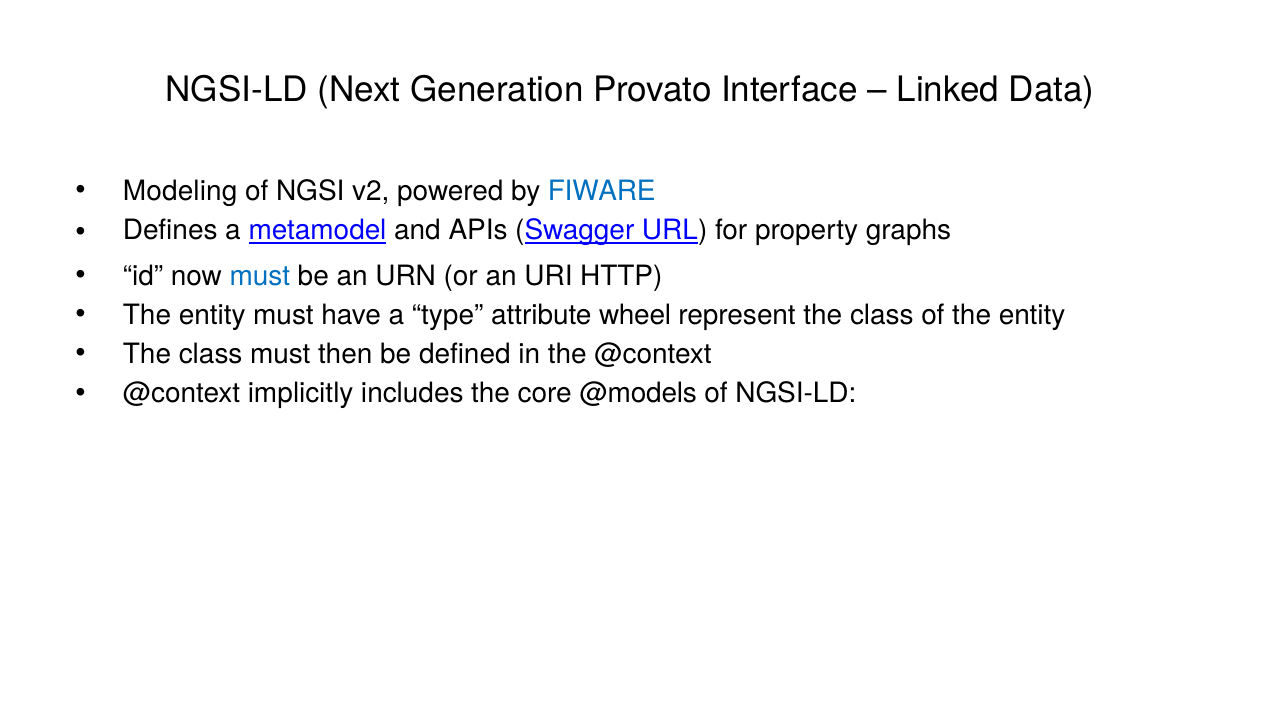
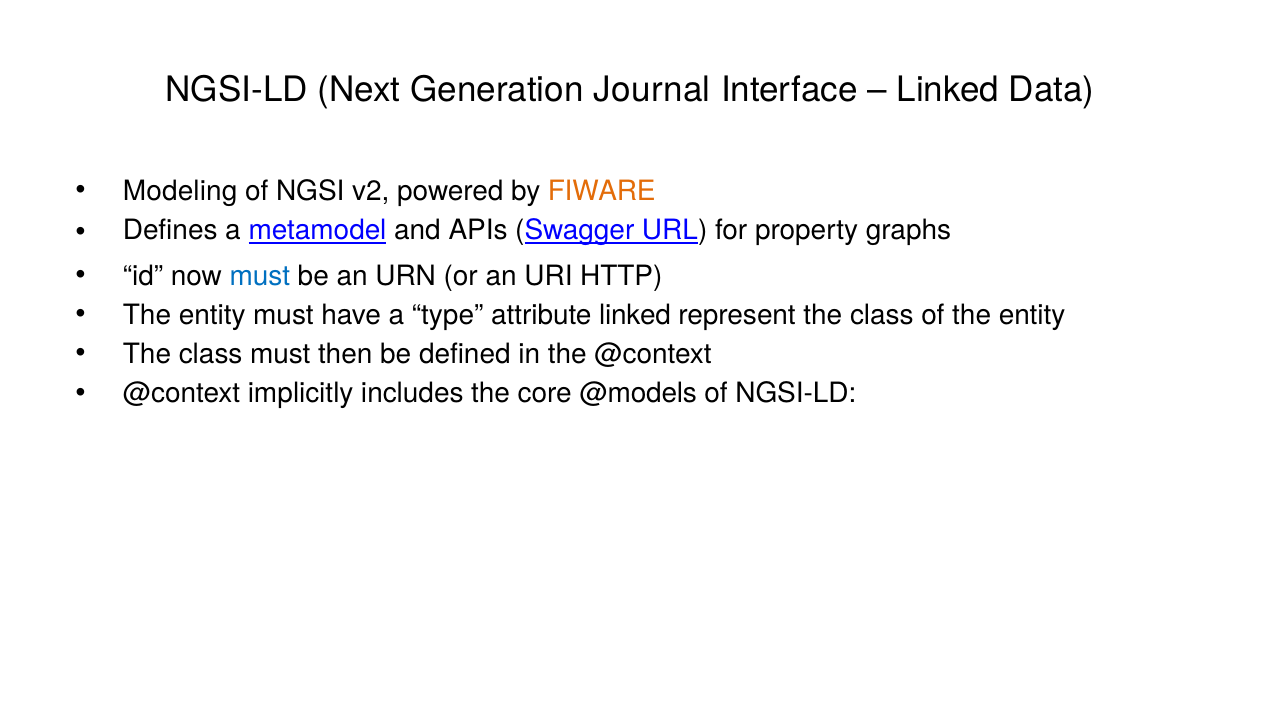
Provato: Provato -> Journal
FIWARE colour: blue -> orange
attribute wheel: wheel -> linked
